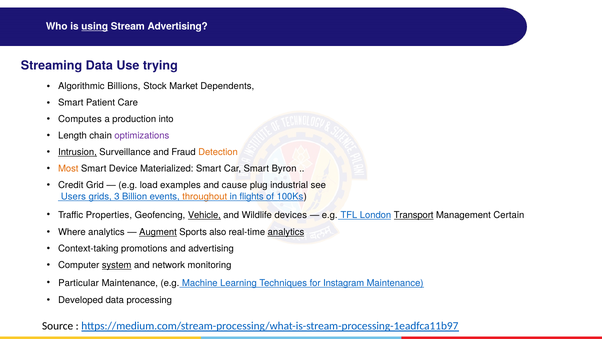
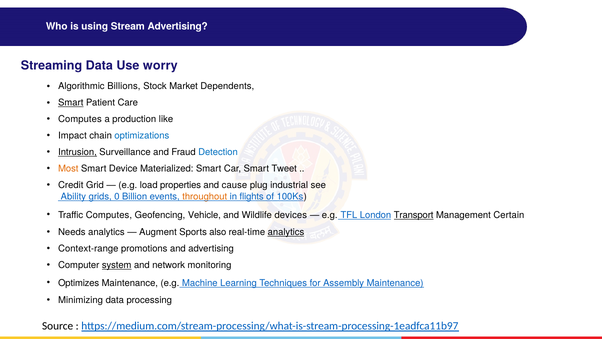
using underline: present -> none
trying: trying -> worry
Smart at (71, 103) underline: none -> present
into: into -> like
Length: Length -> Impact
optimizations colour: purple -> blue
Detection colour: orange -> blue
Byron: Byron -> Tweet
examples: examples -> properties
Users: Users -> Ability
3: 3 -> 0
Traffic Properties: Properties -> Computes
Vehicle underline: present -> none
Where: Where -> Needs
Augment underline: present -> none
Context-taking: Context-taking -> Context-range
Particular: Particular -> Optimizes
Instagram: Instagram -> Assembly
Developed: Developed -> Minimizing
